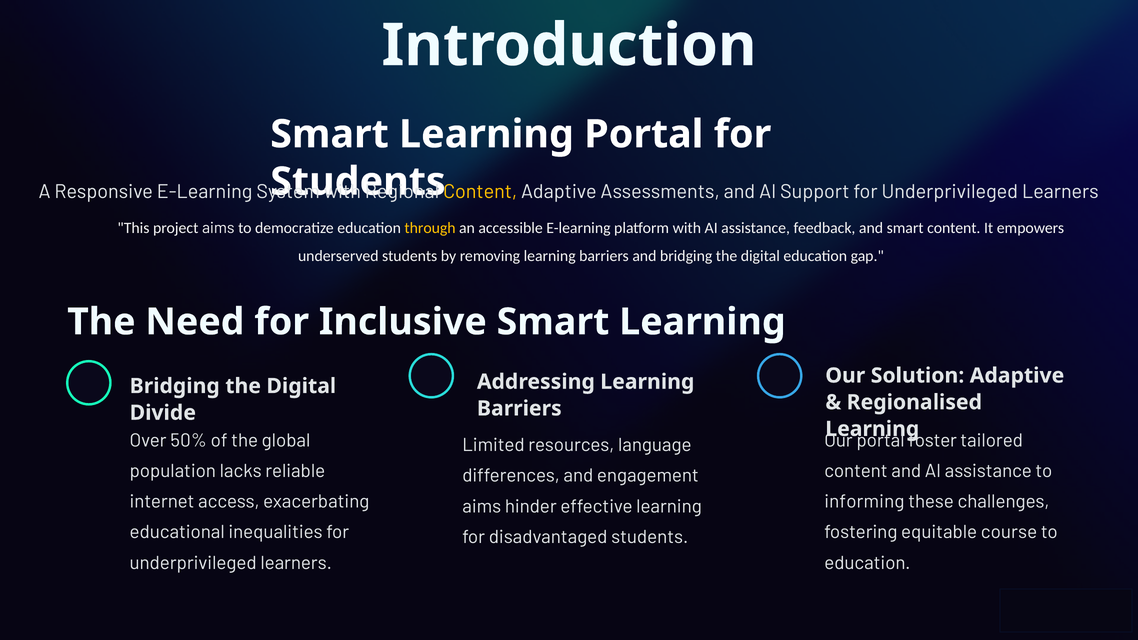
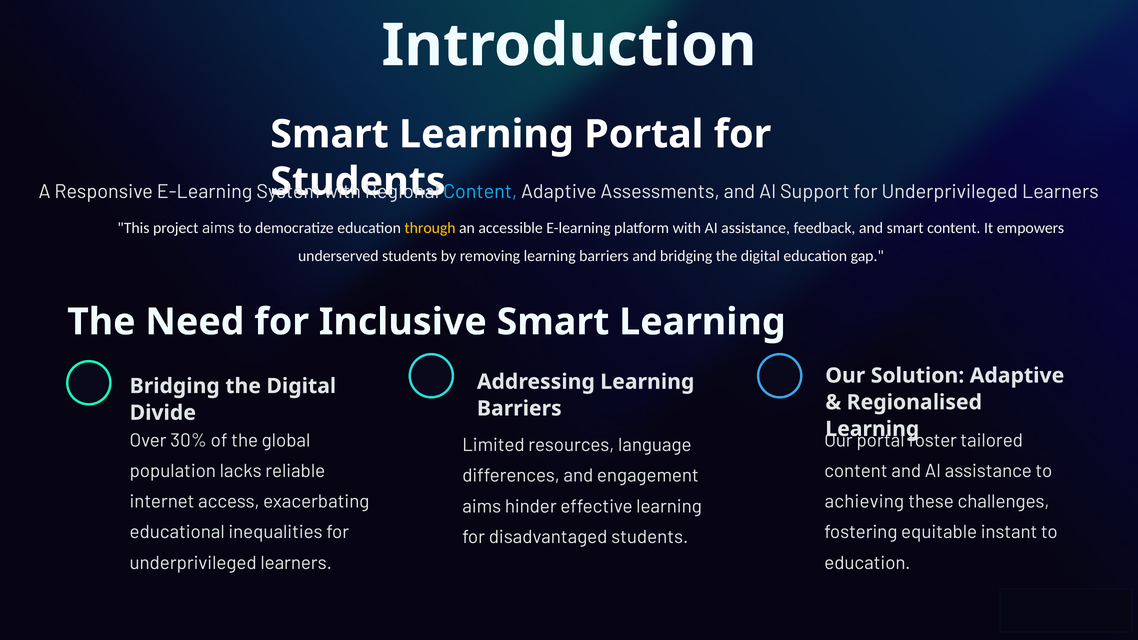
Content at (480, 192) colour: yellow -> light blue
50%: 50% -> 30%
informing: informing -> achieving
course: course -> instant
